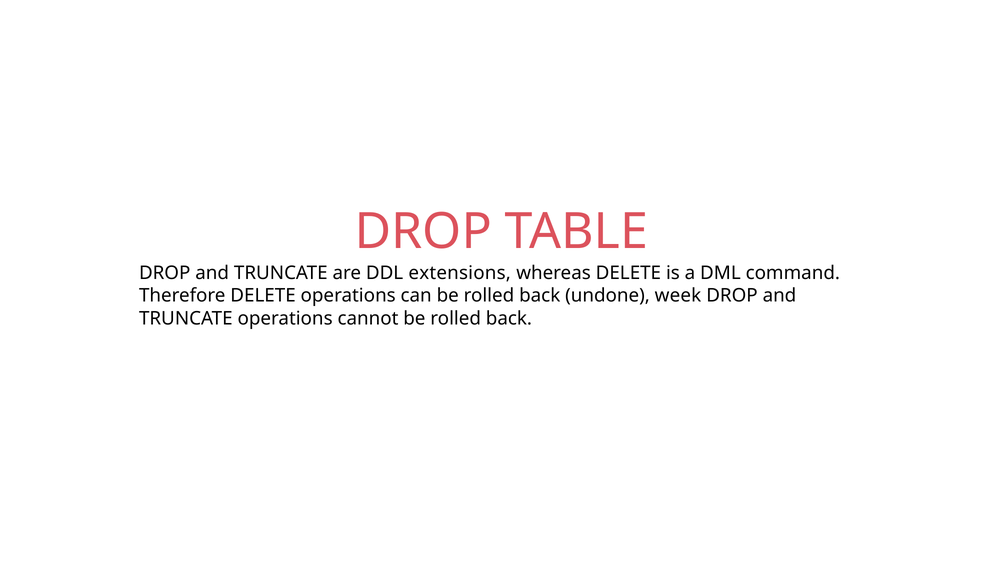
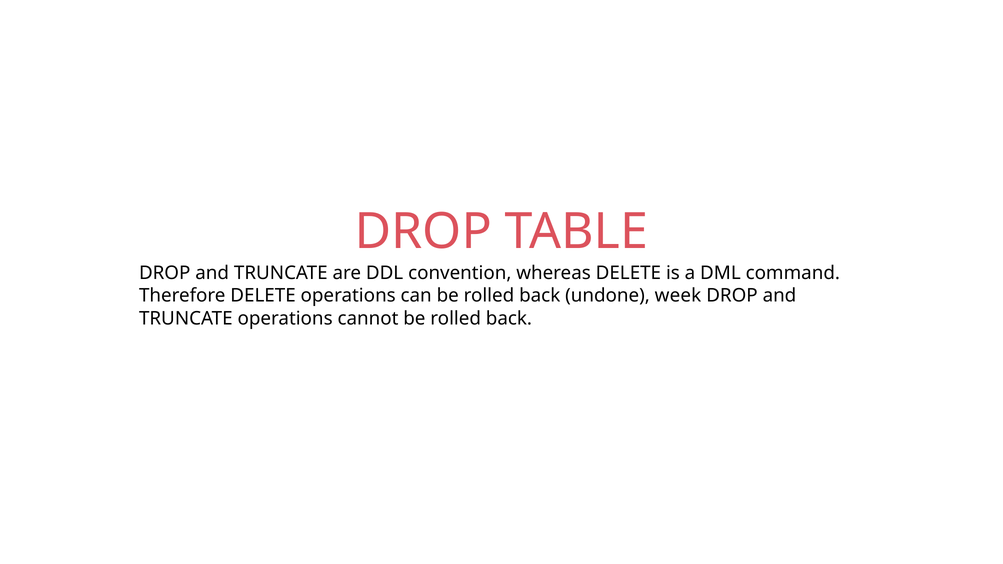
extensions: extensions -> convention
